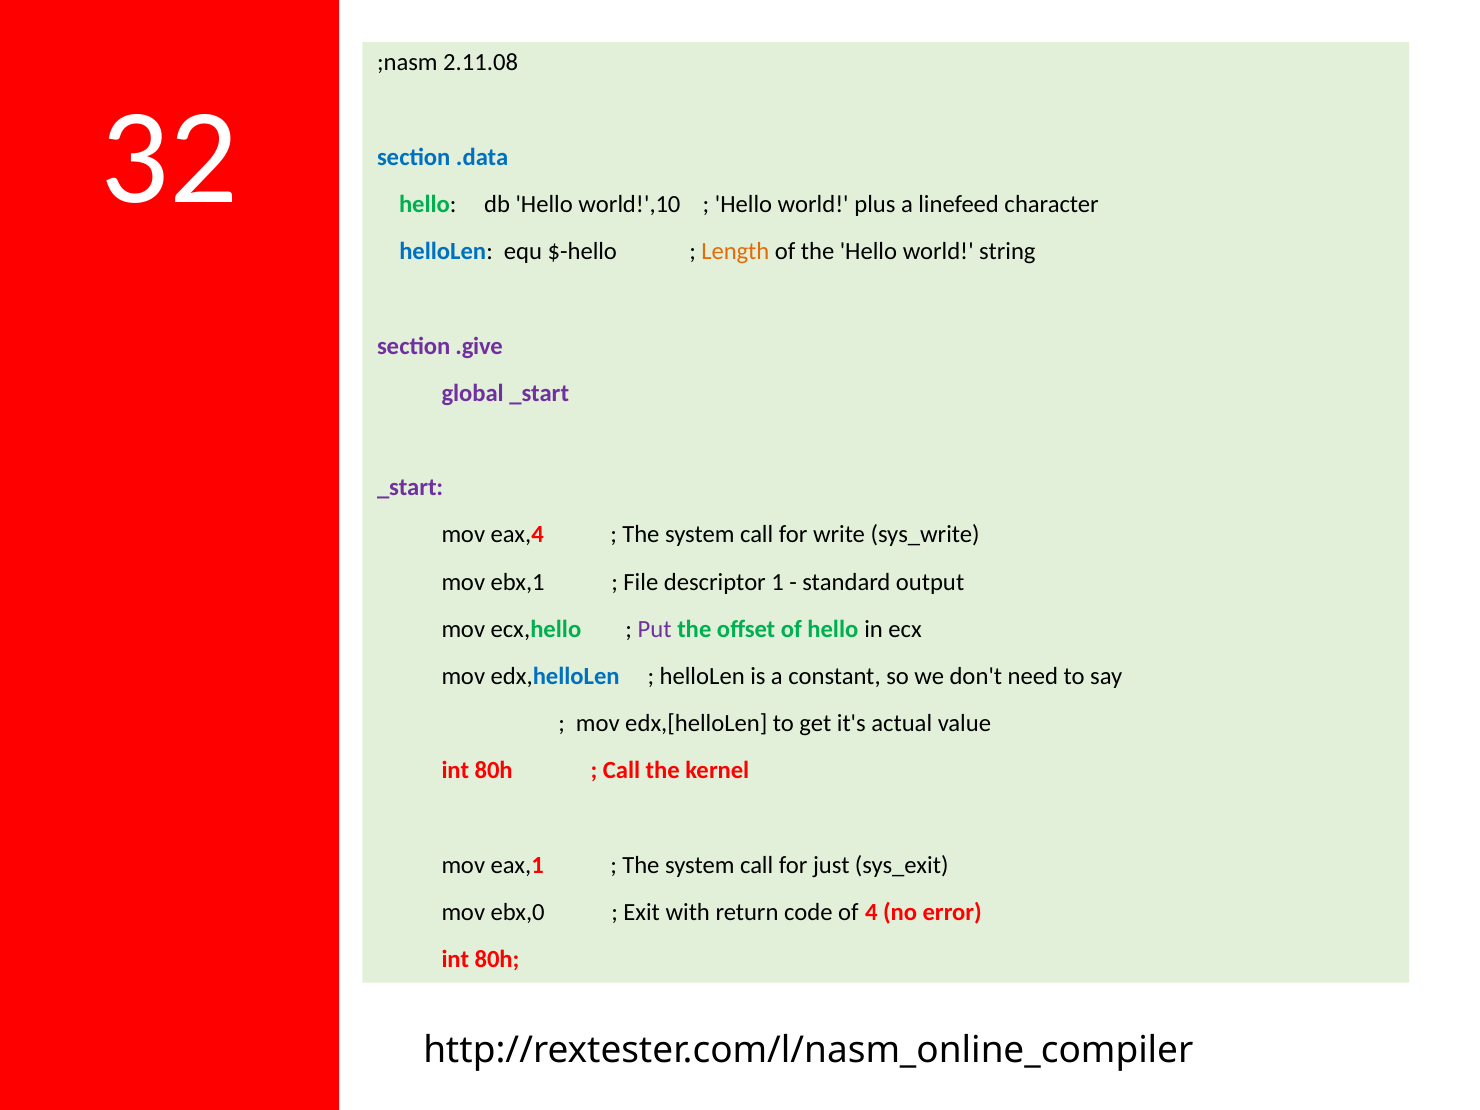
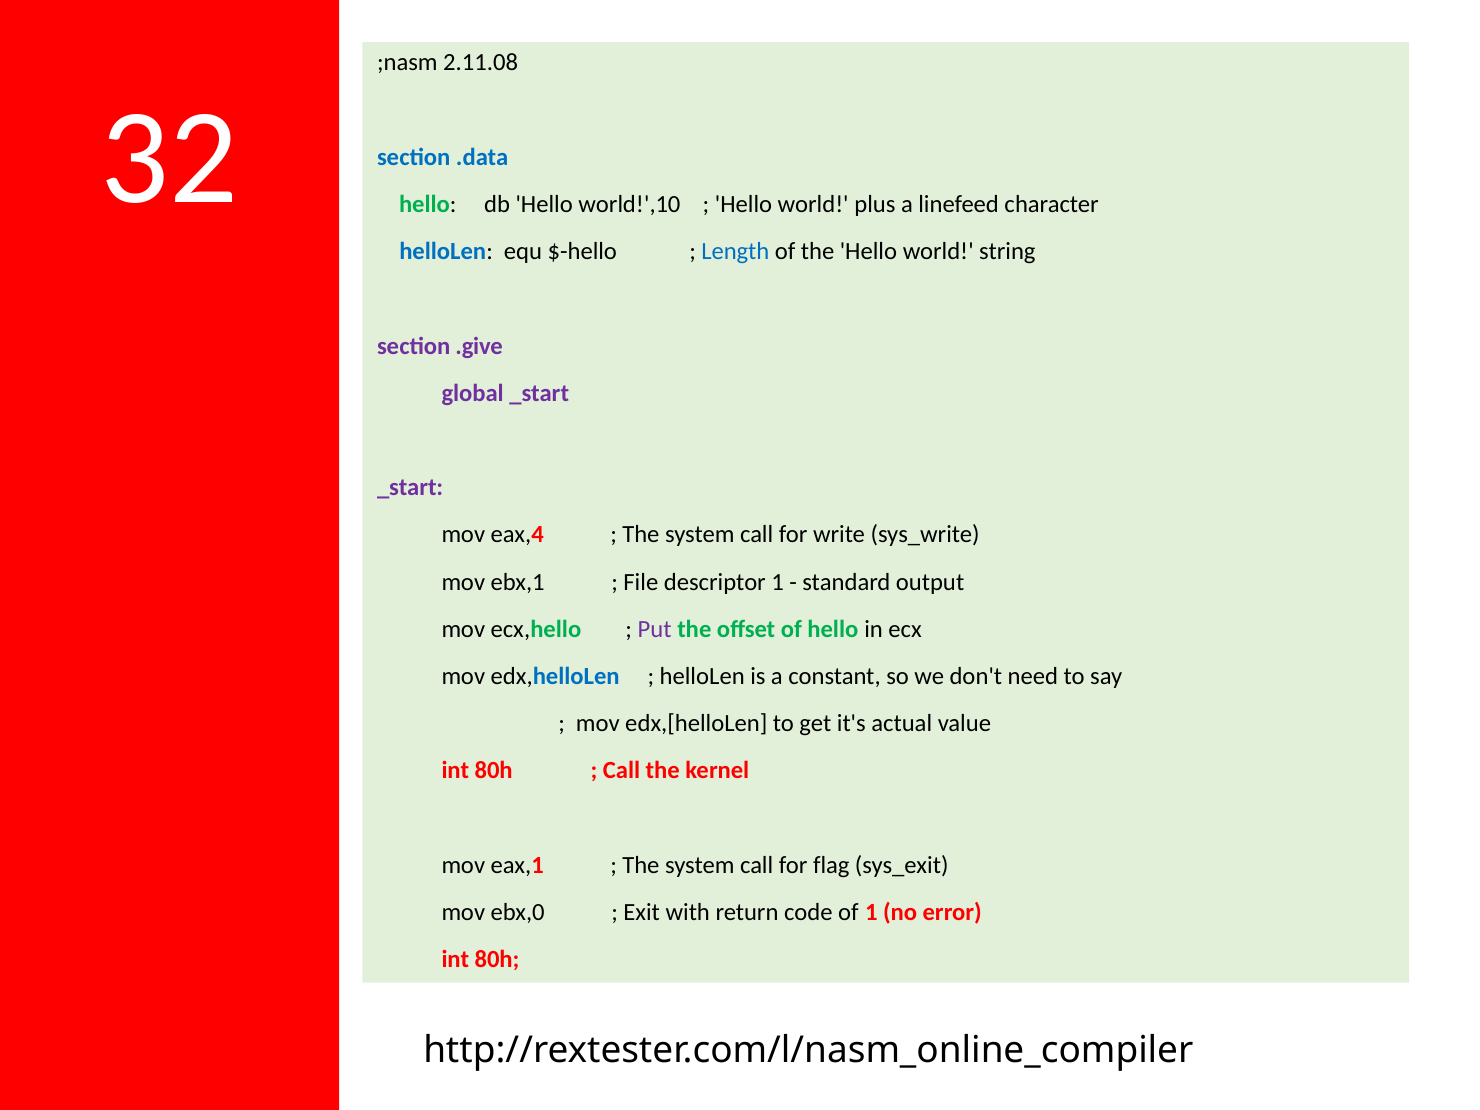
Length colour: orange -> blue
just: just -> flag
of 4: 4 -> 1
